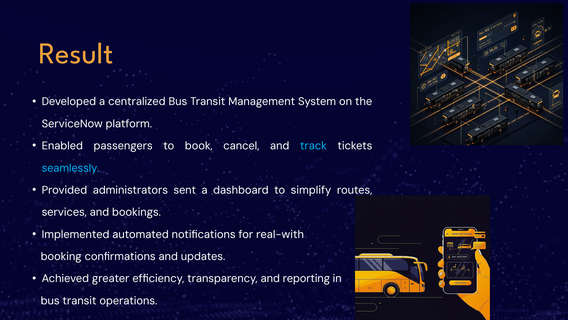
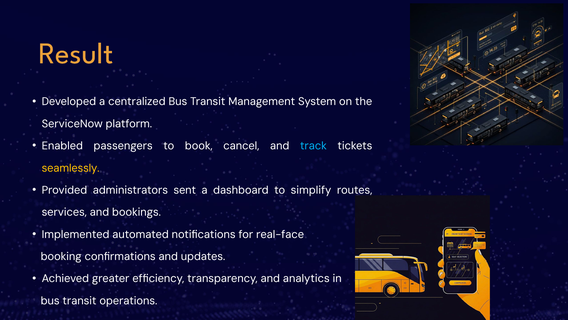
seamlessly colour: light blue -> yellow
real-with: real-with -> real-face
reporting: reporting -> analytics
